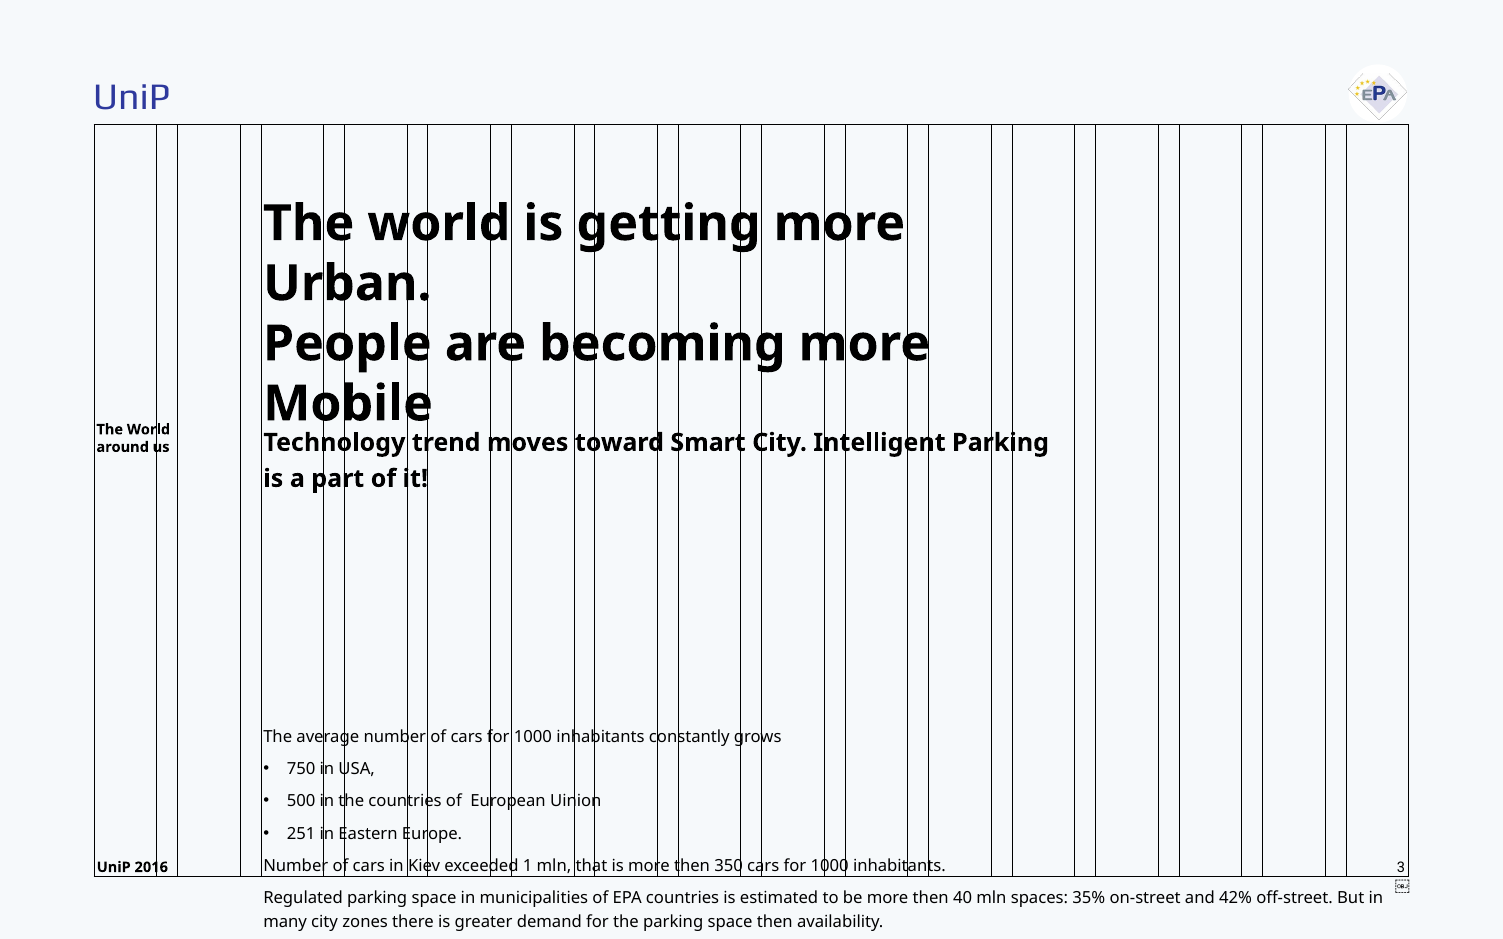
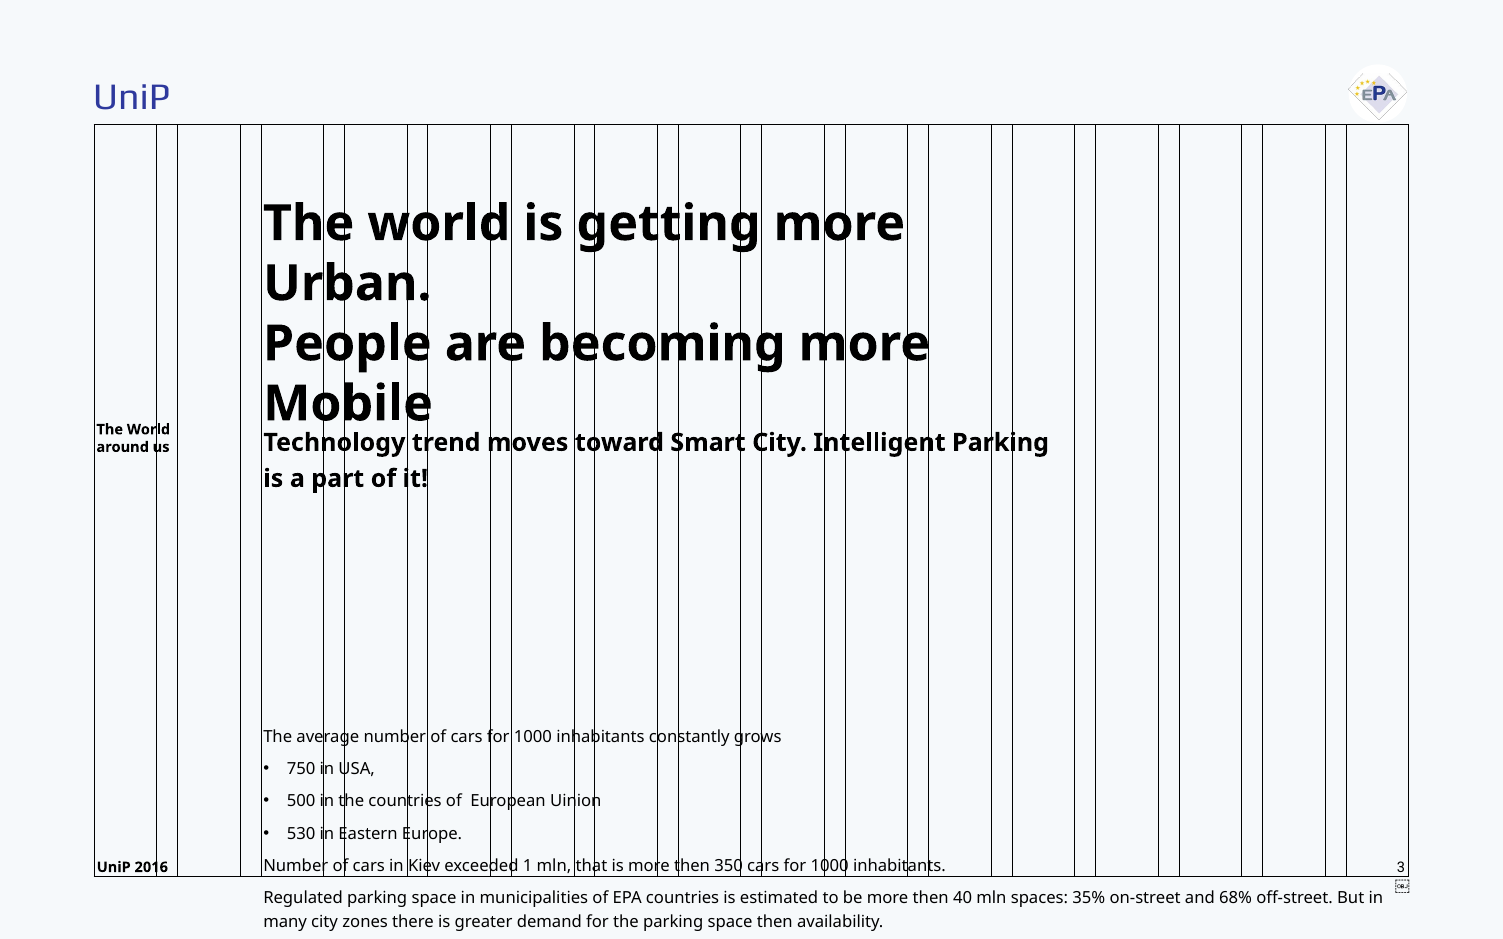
251: 251 -> 530
42%: 42% -> 68%
